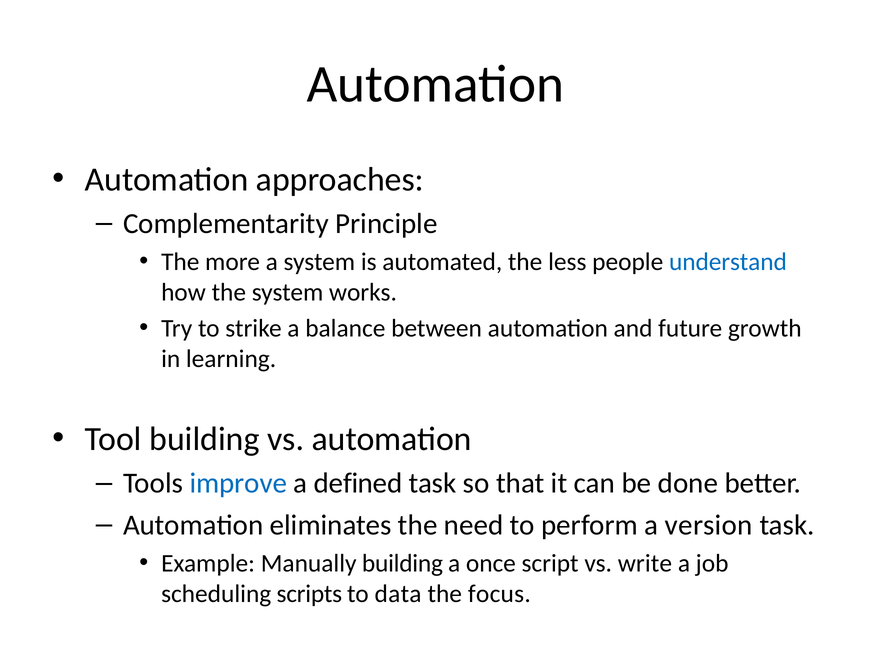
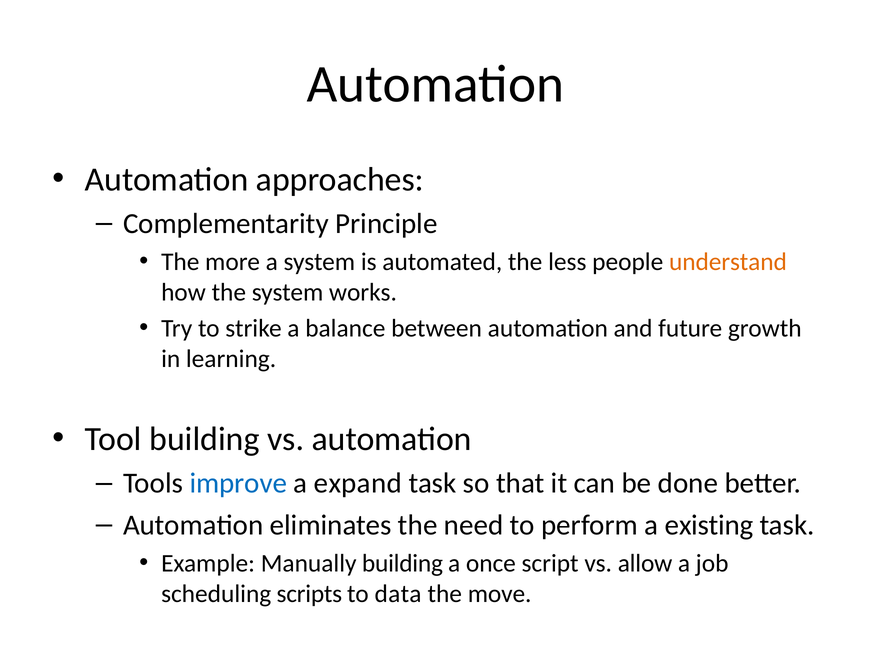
understand colour: blue -> orange
defined: defined -> expand
version: version -> existing
write: write -> allow
focus: focus -> move
